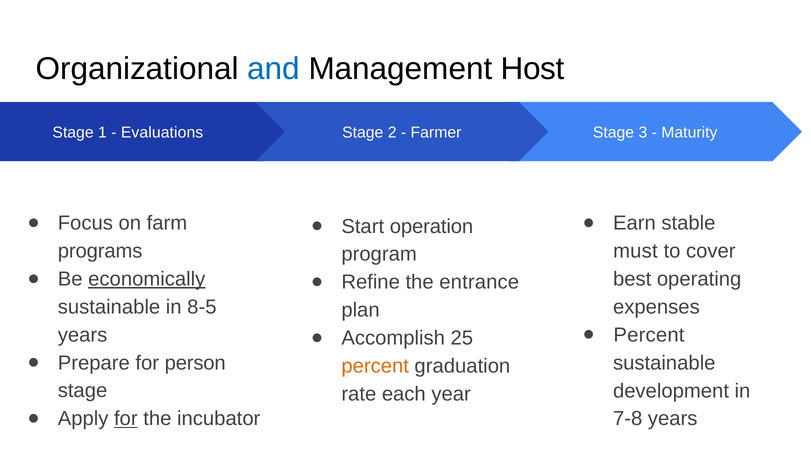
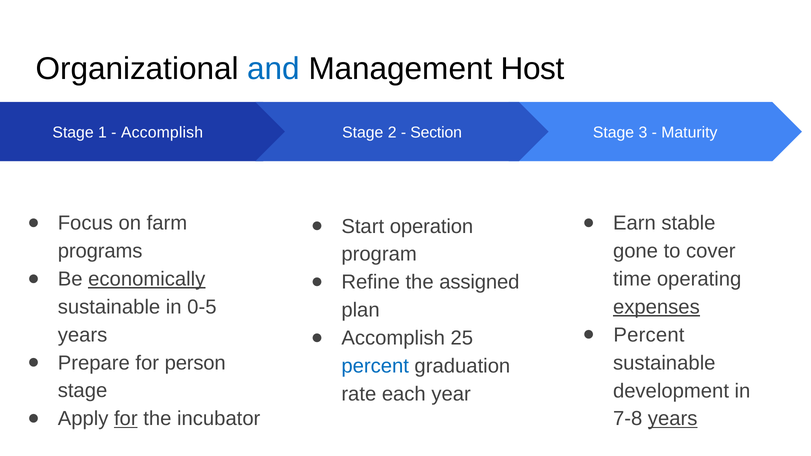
Evaluations at (162, 133): Evaluations -> Accomplish
Farmer: Farmer -> Section
must: must -> gone
best: best -> time
entrance: entrance -> assigned
8-5: 8-5 -> 0-5
expenses underline: none -> present
percent at (375, 366) colour: orange -> blue
years at (673, 419) underline: none -> present
